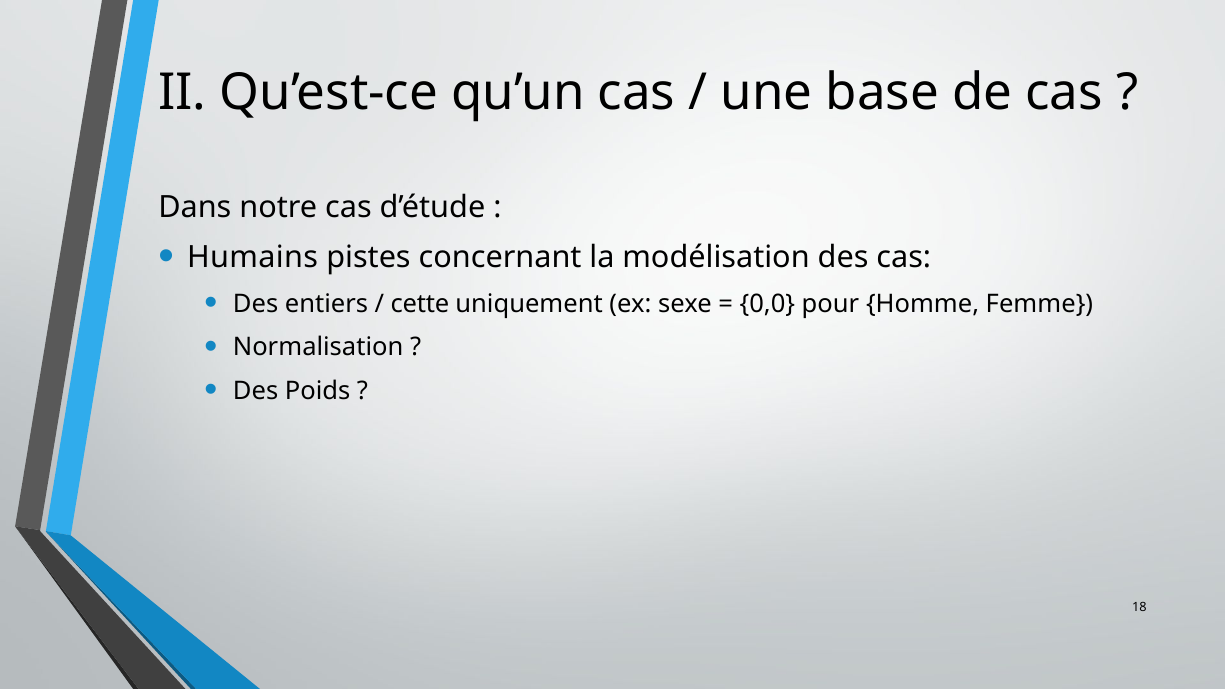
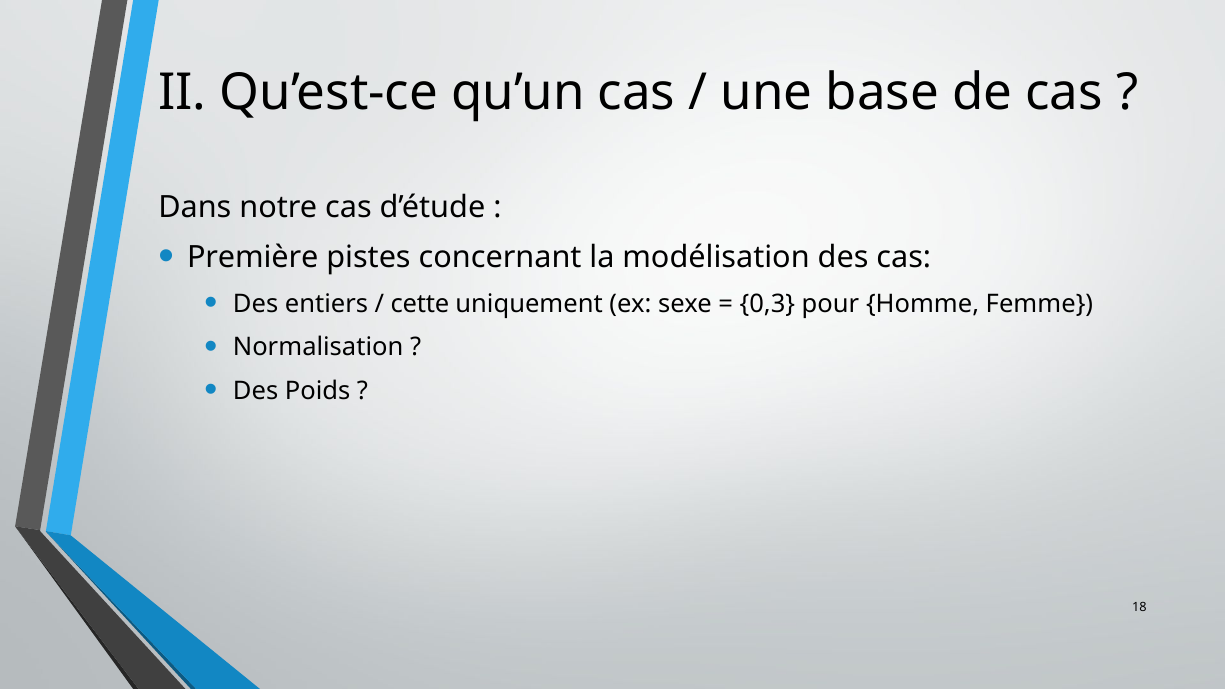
Humains: Humains -> Première
0,0: 0,0 -> 0,3
